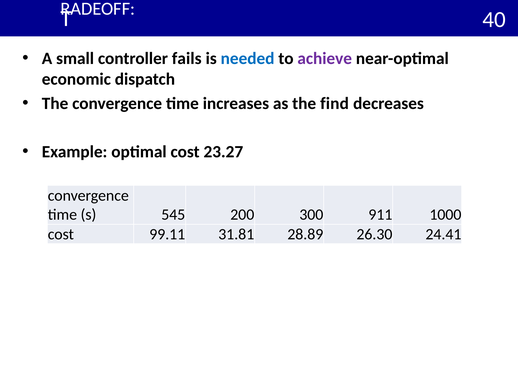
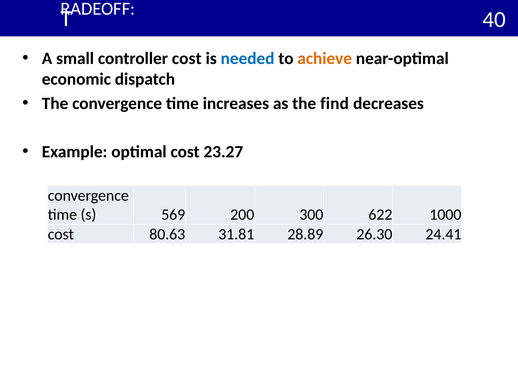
controller fails: fails -> cost
achieve colour: purple -> orange
545: 545 -> 569
911: 911 -> 622
99.11: 99.11 -> 80.63
